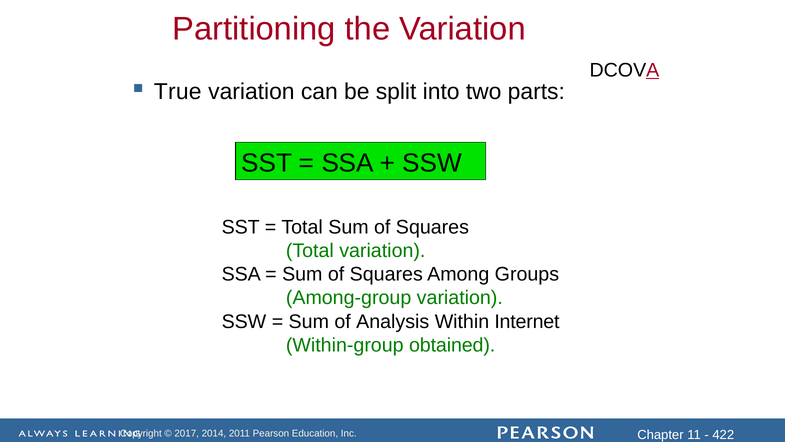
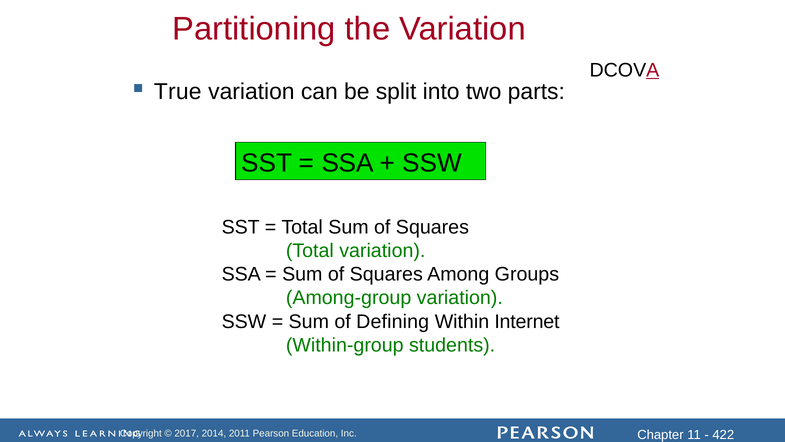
Analysis: Analysis -> Defining
obtained: obtained -> students
